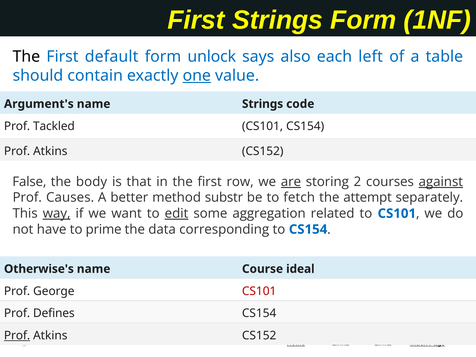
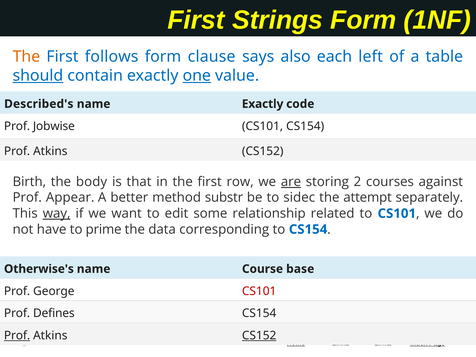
The at (26, 57) colour: black -> orange
default: default -> follows
unlock: unlock -> clause
should underline: none -> present
Argument's: Argument's -> Described's
name Strings: Strings -> Exactly
Tackled: Tackled -> Jobwise
False: False -> Birth
against underline: present -> none
Causes: Causes -> Appear
fetch: fetch -> sidec
edit underline: present -> none
aggregation: aggregation -> relationship
ideal: ideal -> base
CS152 at (259, 336) underline: none -> present
